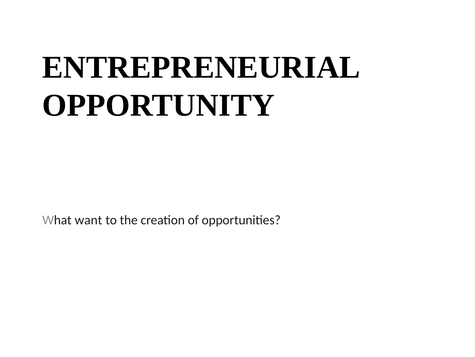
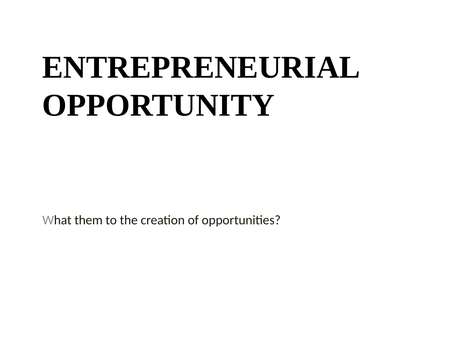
want: want -> them
